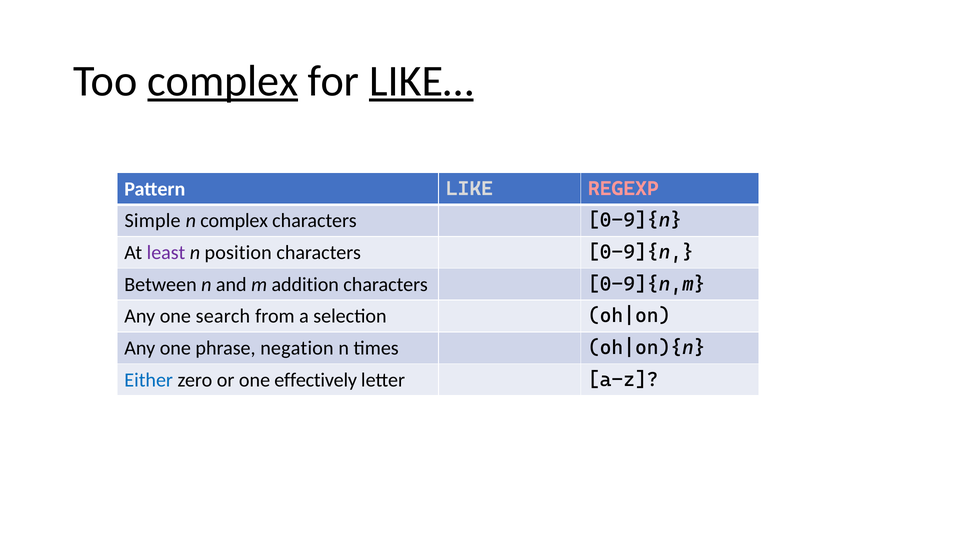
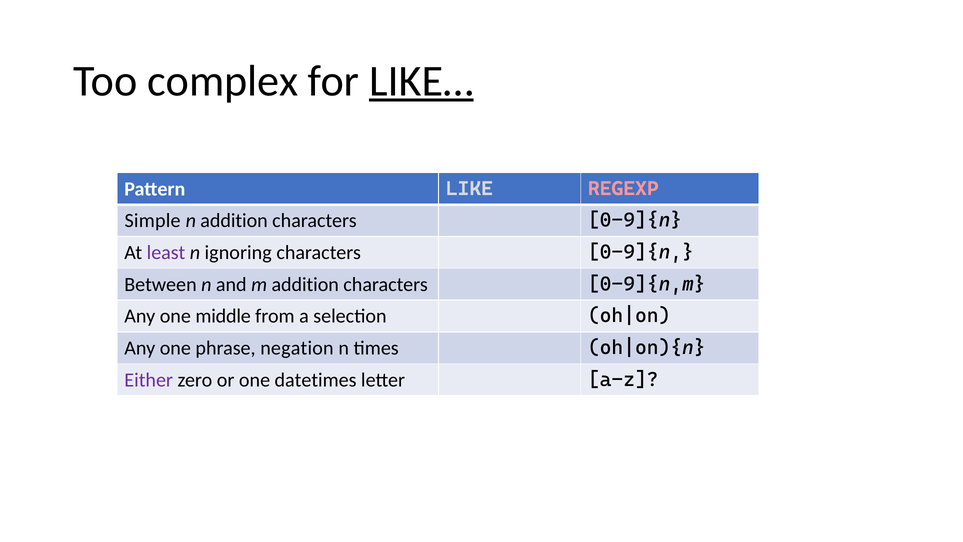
complex at (223, 81) underline: present -> none
n complex: complex -> addition
position: position -> ignoring
search: search -> middle
Either colour: blue -> purple
effectively: effectively -> datetimes
